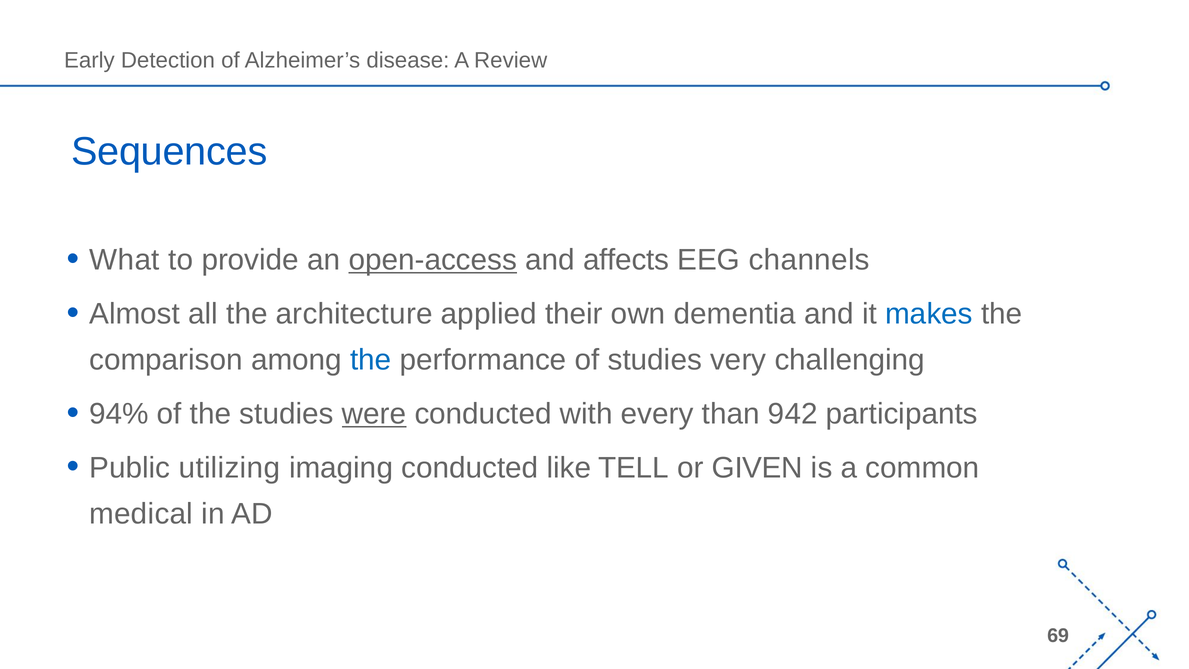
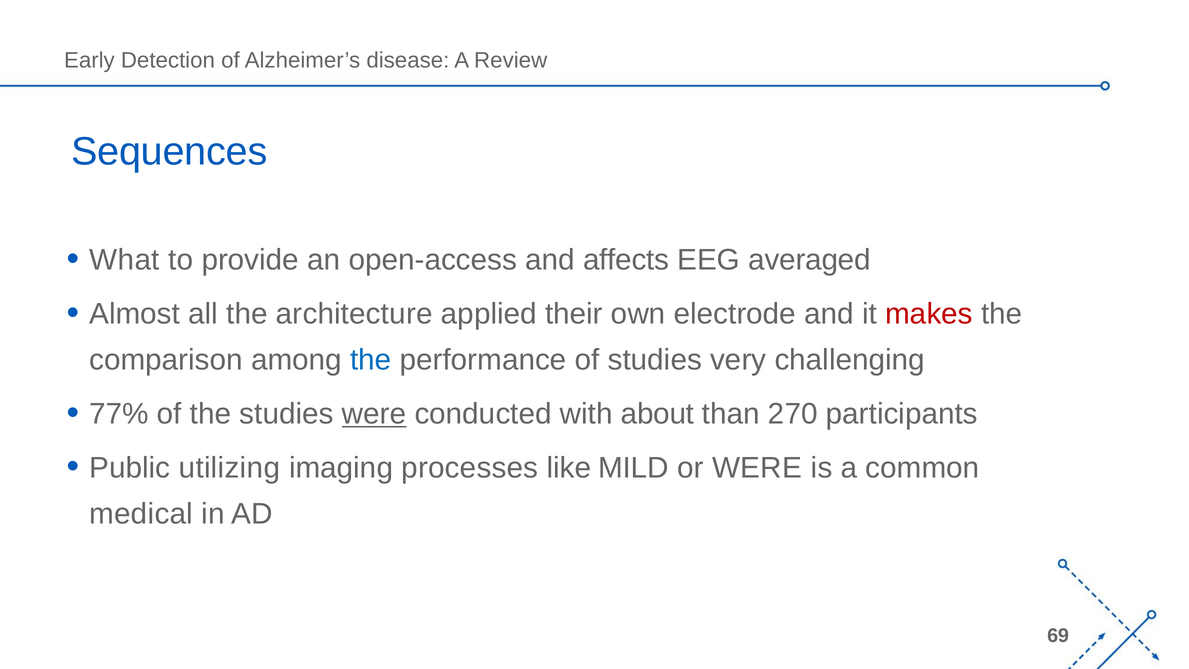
open-access underline: present -> none
channels: channels -> averaged
dementia: dementia -> electrode
makes colour: blue -> red
94%: 94% -> 77%
every: every -> about
942: 942 -> 270
imaging conducted: conducted -> processes
TELL: TELL -> MILD
or GIVEN: GIVEN -> WERE
